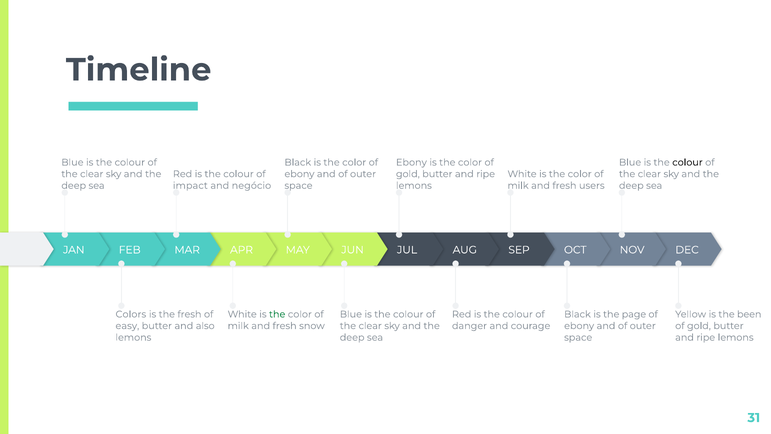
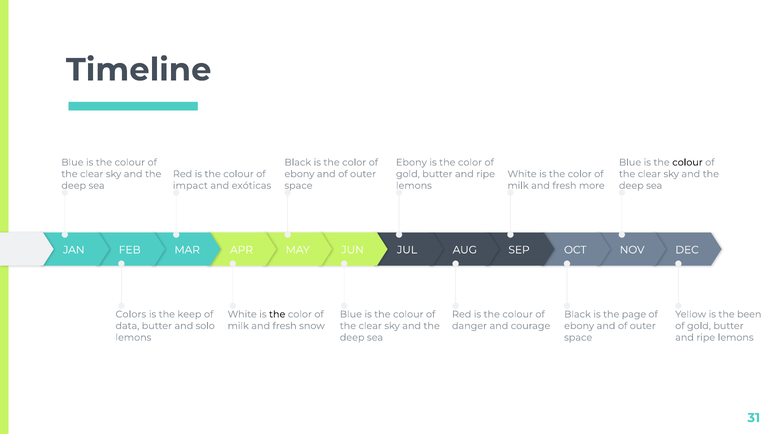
negócio: negócio -> exóticas
users: users -> more
the fresh: fresh -> keep
the at (277, 314) colour: green -> black
easy: easy -> data
also: also -> solo
